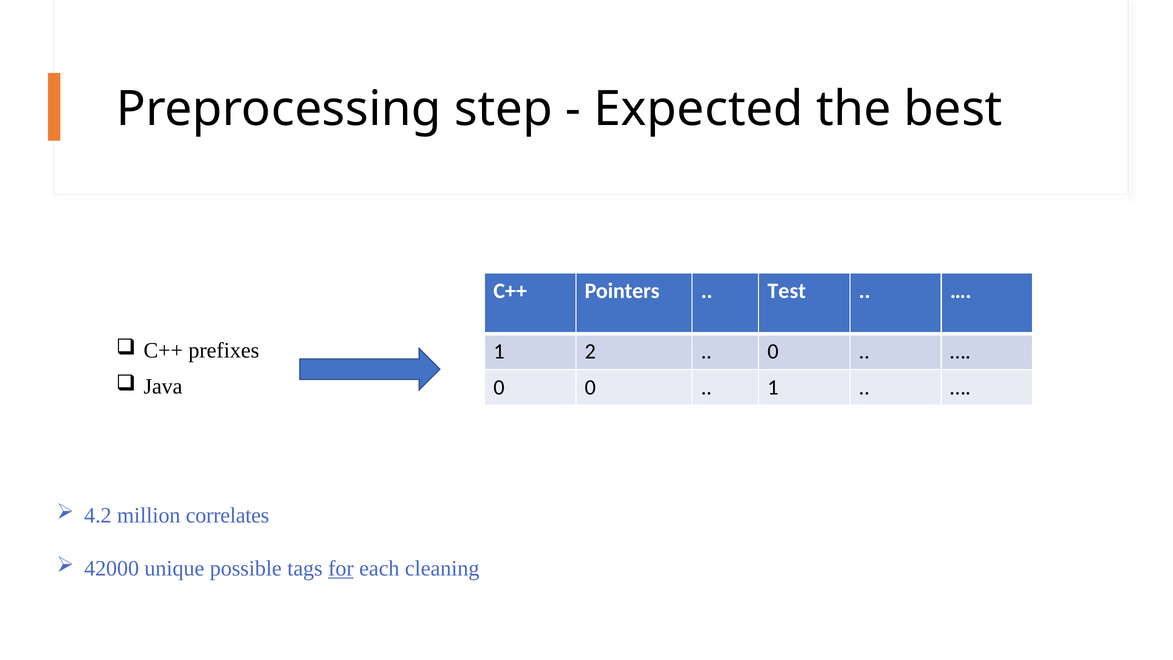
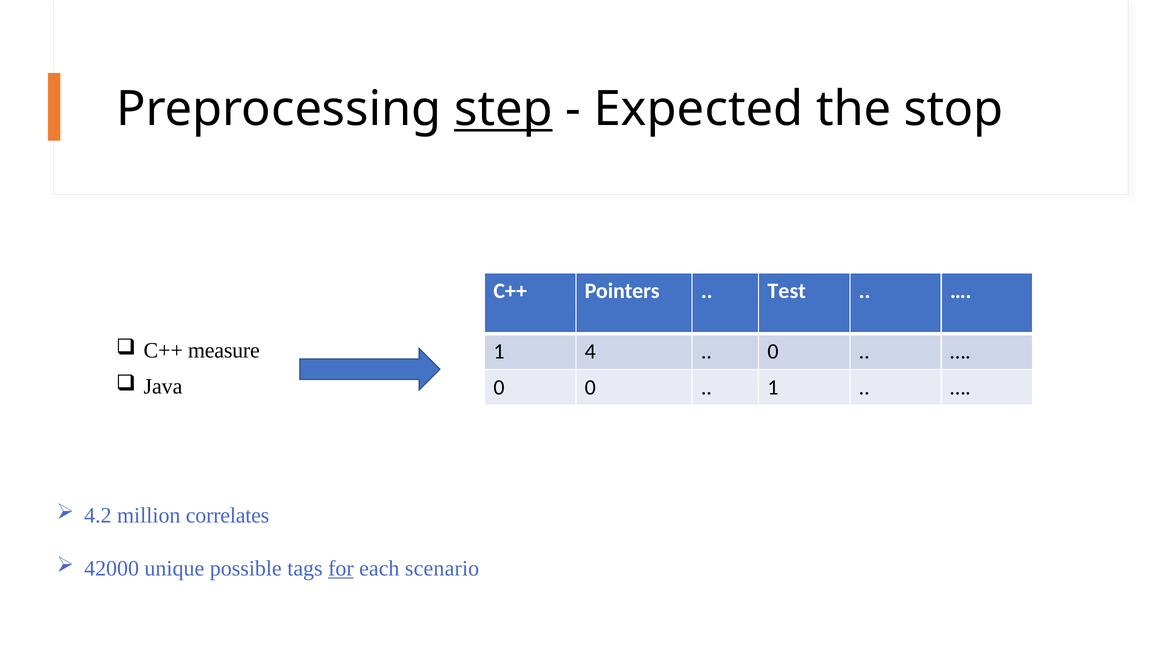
step underline: none -> present
best: best -> stop
prefixes: prefixes -> measure
2: 2 -> 4
cleaning: cleaning -> scenario
